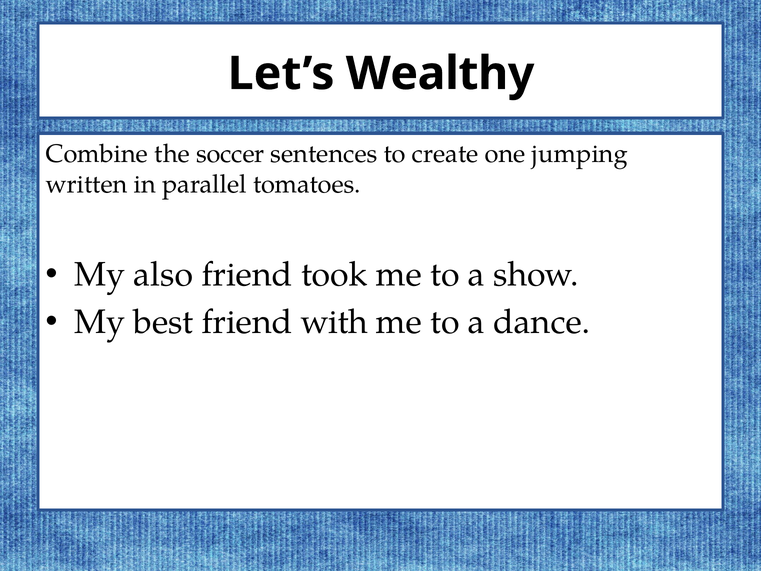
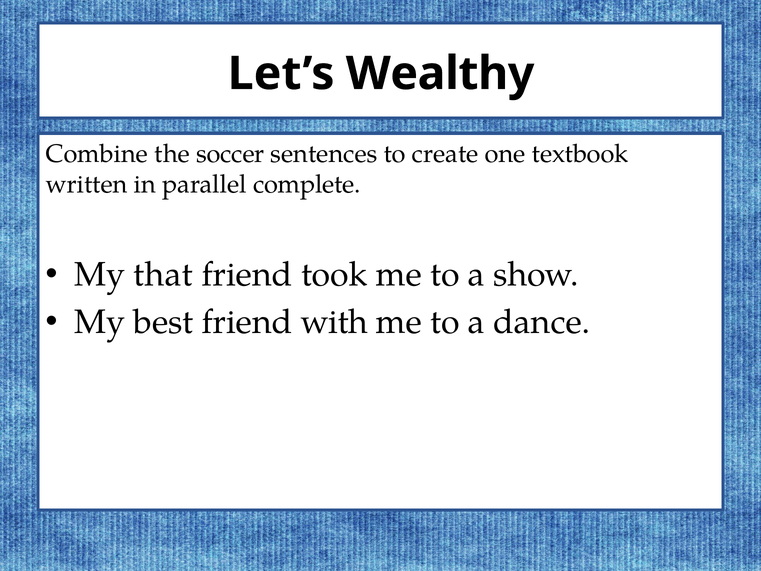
jumping: jumping -> textbook
tomatoes: tomatoes -> complete
also: also -> that
